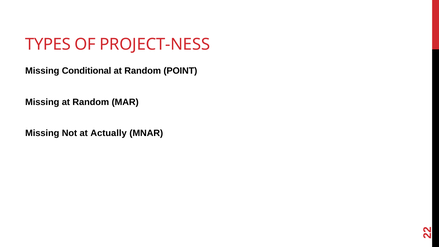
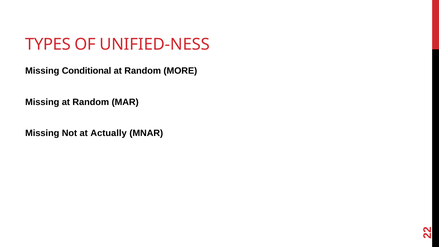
PROJECT-NESS: PROJECT-NESS -> UNIFIED-NESS
POINT: POINT -> MORE
